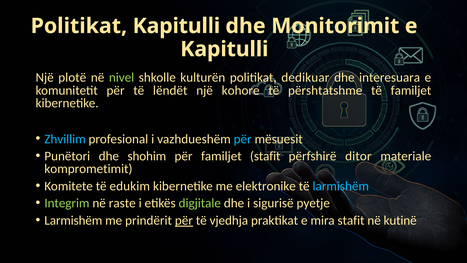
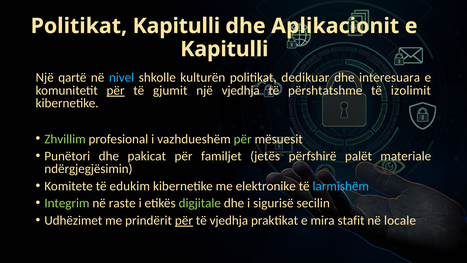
Monitorimit: Monitorimit -> Aplikacionit
plotë: plotë -> qartë
nivel colour: light green -> light blue
për at (116, 90) underline: none -> present
lëndët: lëndët -> gjumit
një kohore: kohore -> vjedhja
të familjet: familjet -> izolimit
Zhvillim colour: light blue -> light green
për at (243, 139) colour: light blue -> light green
shohim: shohim -> pakicat
familjet stafit: stafit -> jetës
ditor: ditor -> palët
komprometimit: komprometimit -> ndërgjegjësimin
pyetje: pyetje -> secilin
Larmishëm at (73, 220): Larmishëm -> Udhëzimet
kutinë: kutinë -> locale
